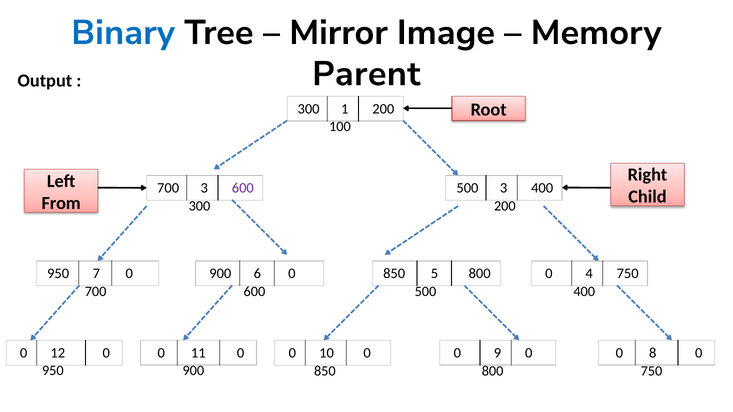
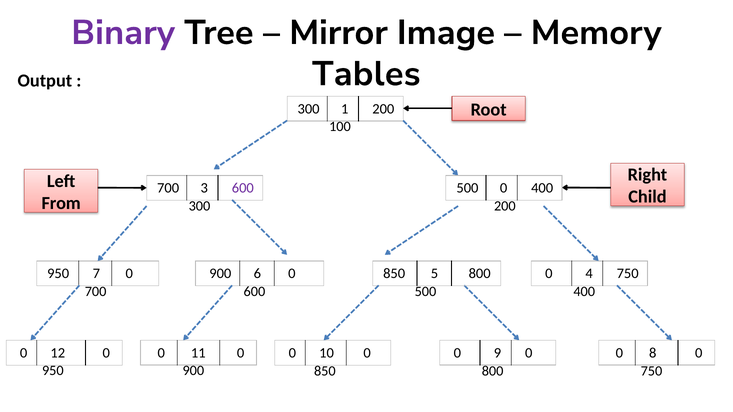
Binary colour: blue -> purple
Parent: Parent -> Tables
500 3: 3 -> 0
